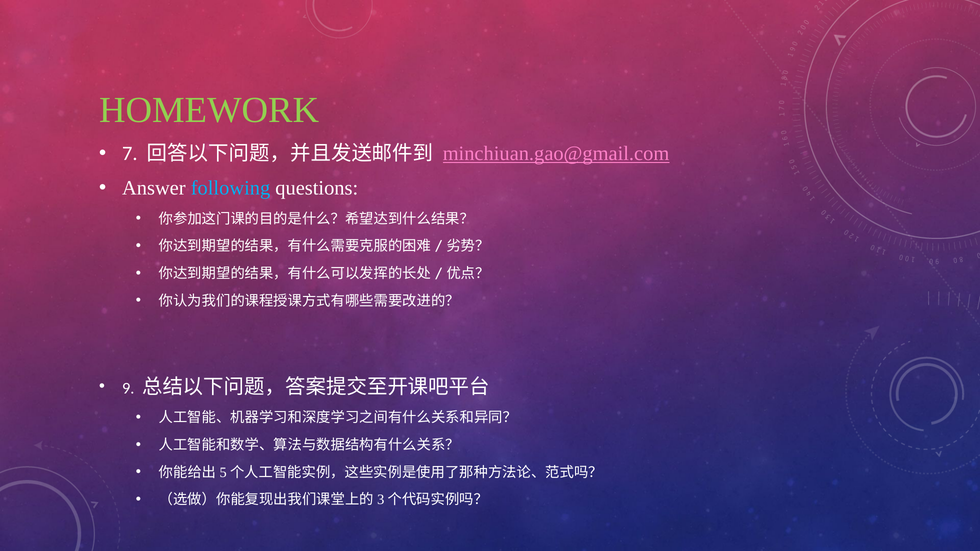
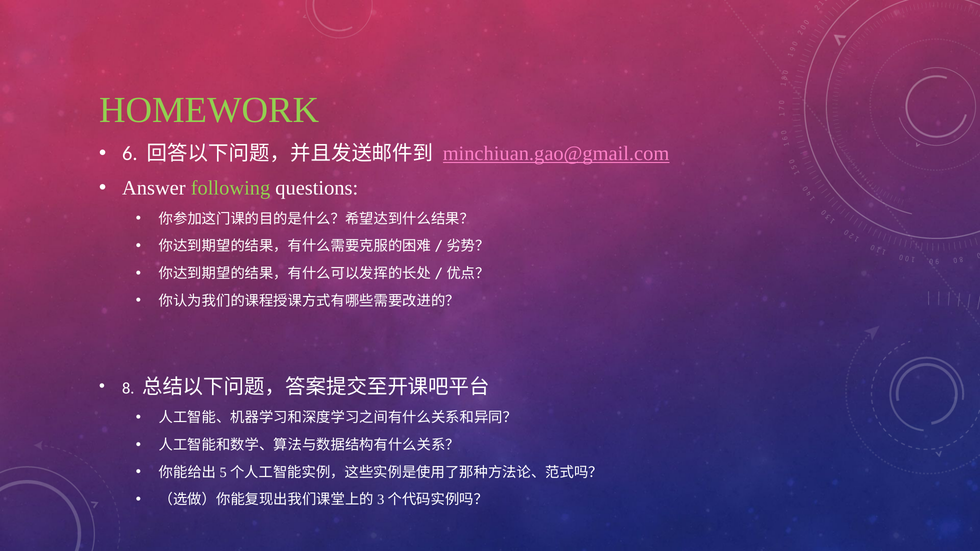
7: 7 -> 6
following colour: light blue -> light green
9: 9 -> 8
